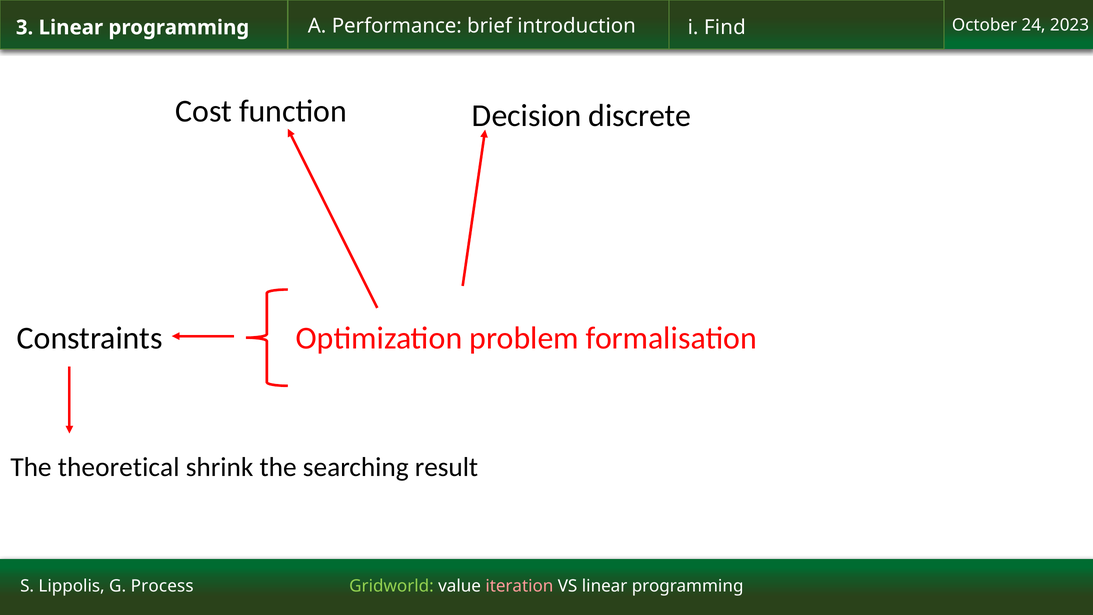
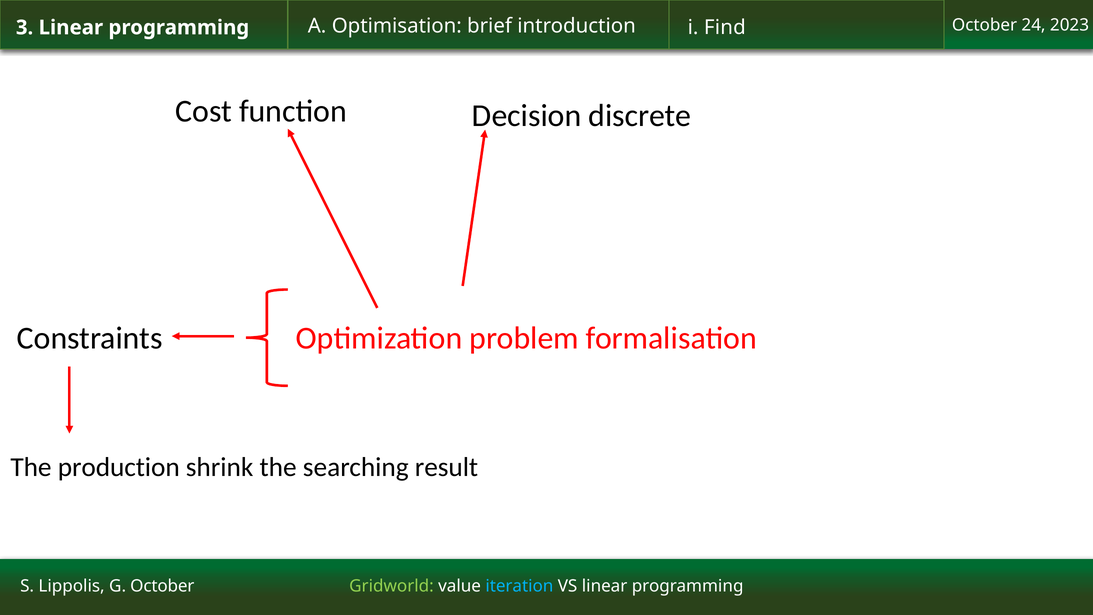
Performance: Performance -> Optimisation
theoretical: theoretical -> production
G Process: Process -> October
iteration colour: pink -> light blue
